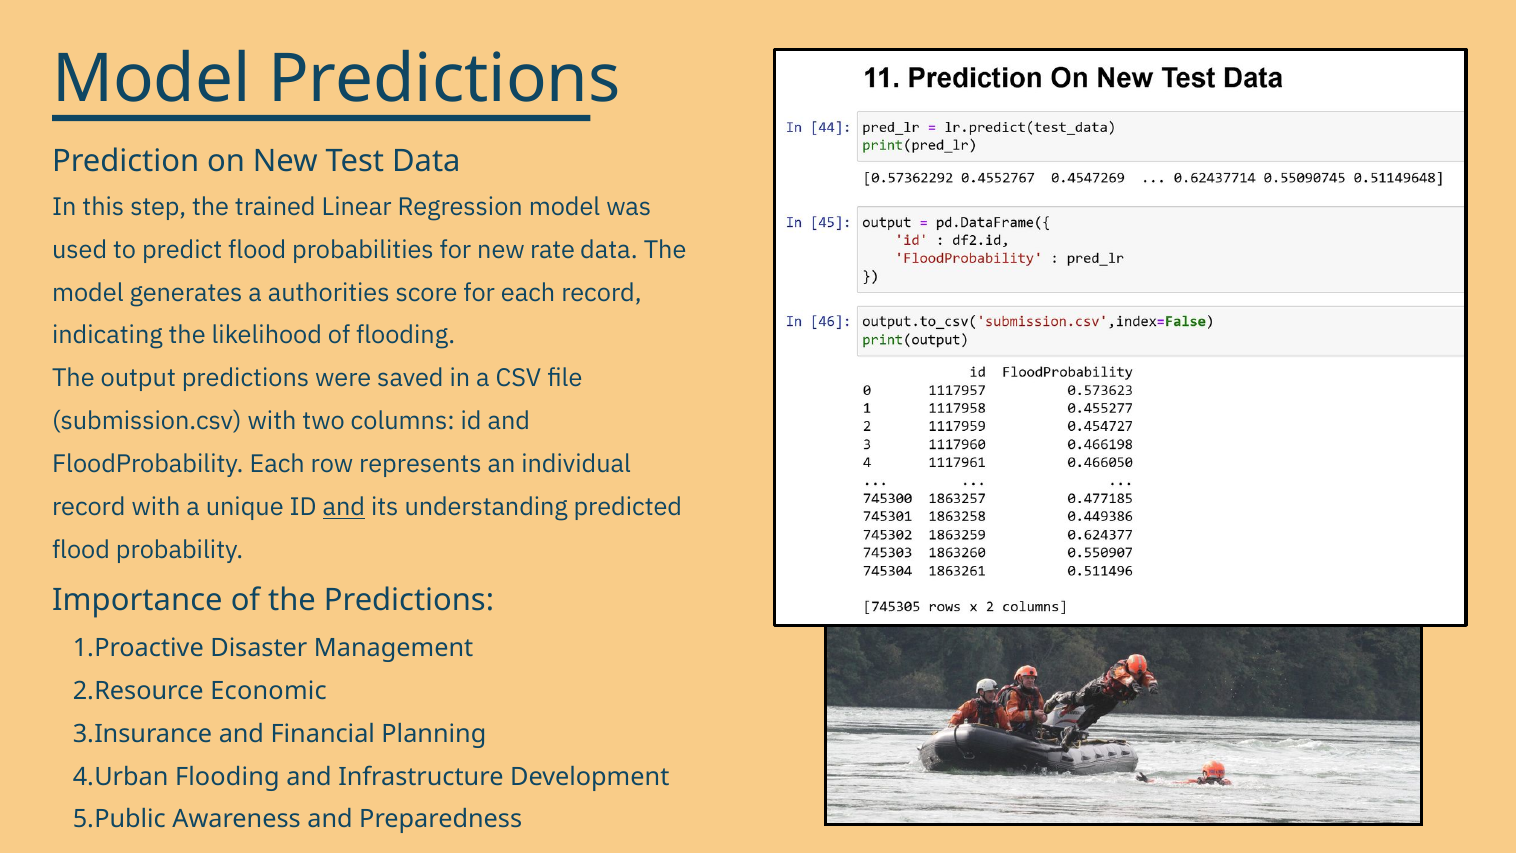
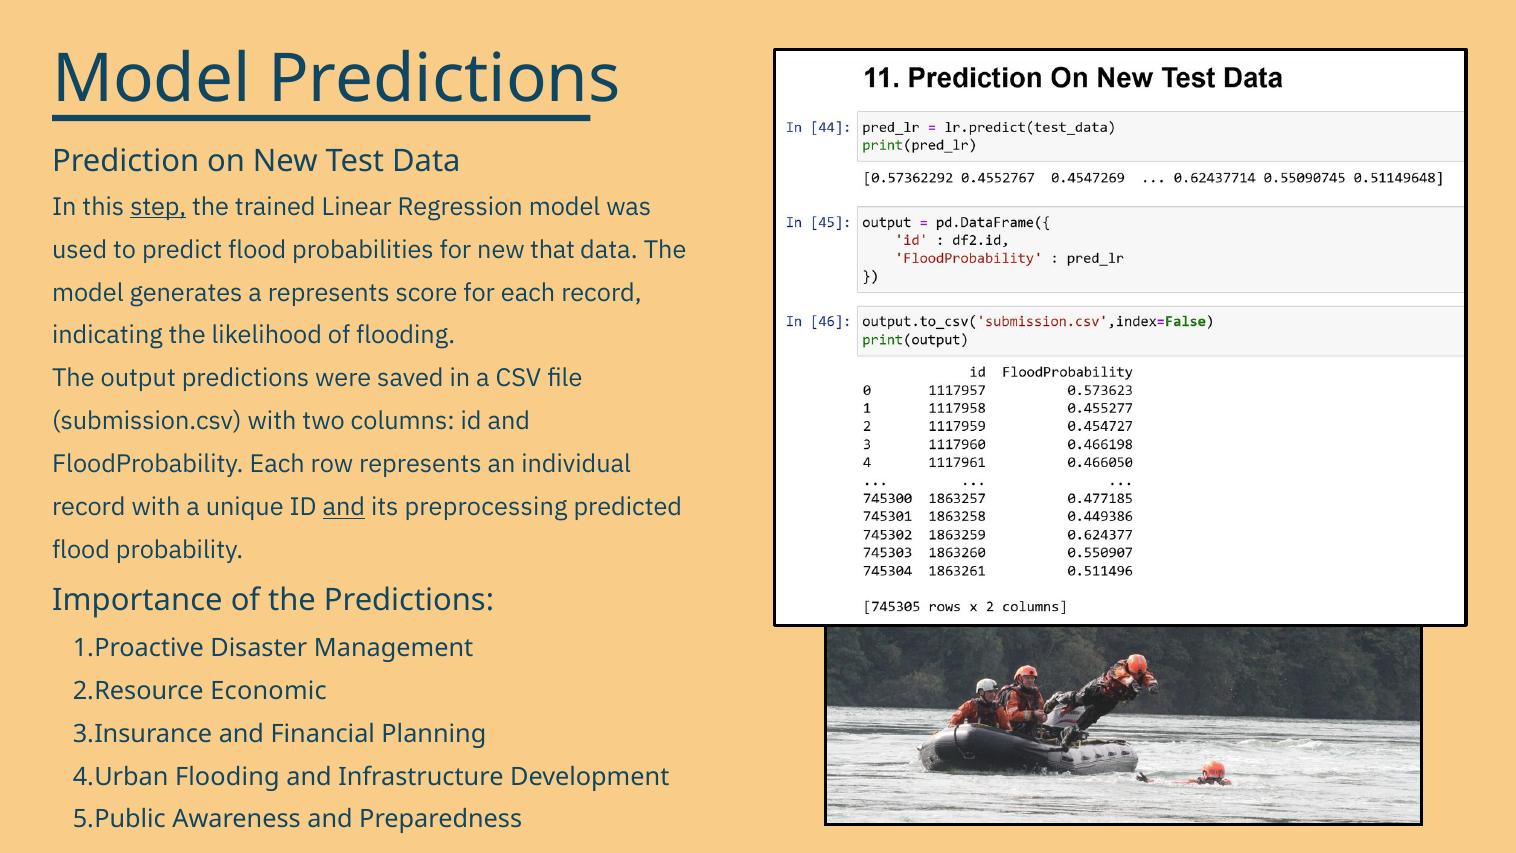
step underline: none -> present
rate: rate -> that
a authorities: authorities -> represents
understanding: understanding -> preprocessing
